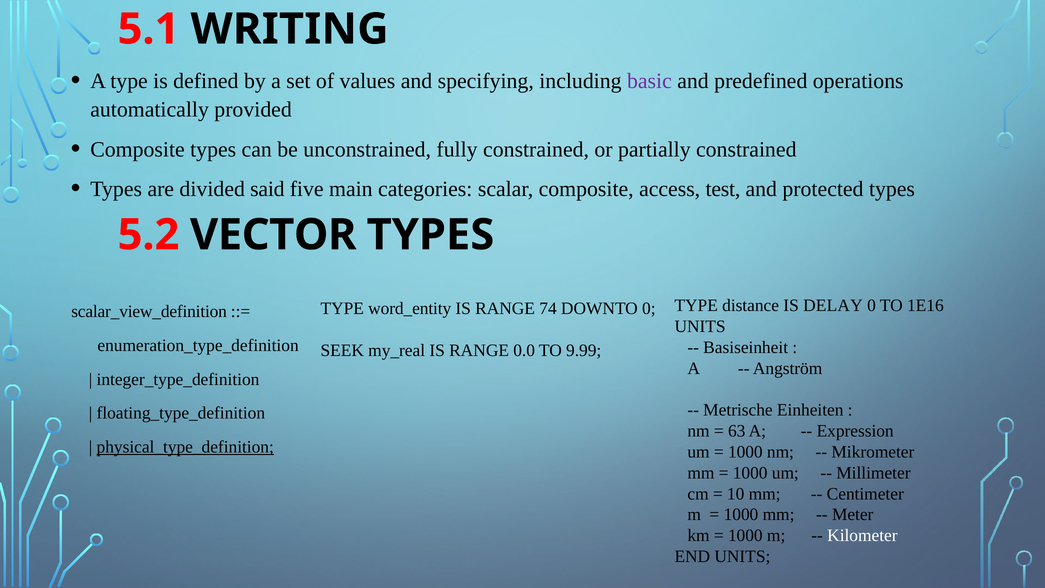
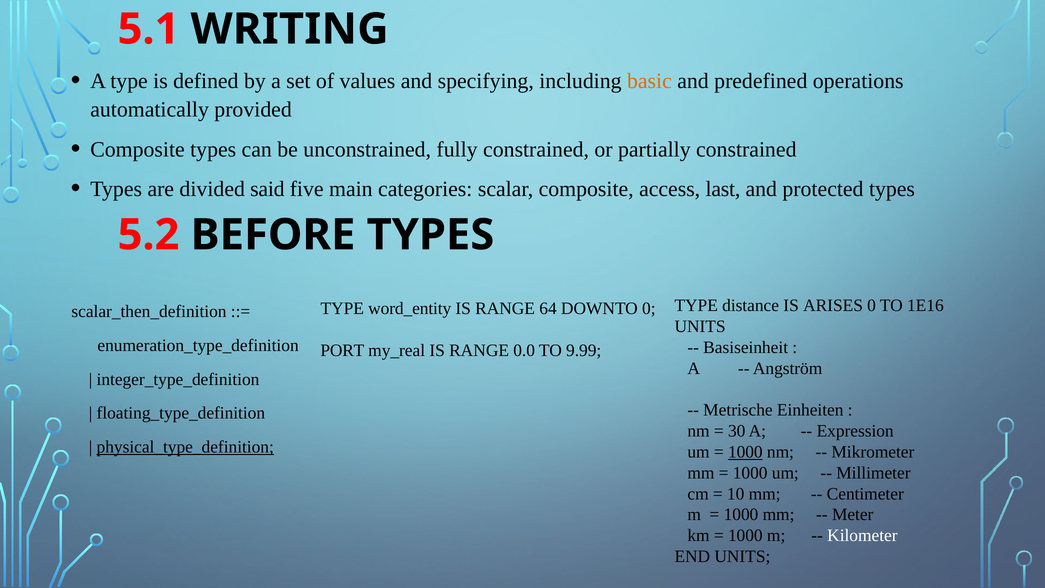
basic colour: purple -> orange
test: test -> last
VECTOR: VECTOR -> BEFORE
DELAY: DELAY -> ARISES
74: 74 -> 64
scalar_view_definition: scalar_view_definition -> scalar_then_definition
SEEK: SEEK -> PORT
63: 63 -> 30
1000 at (745, 452) underline: none -> present
